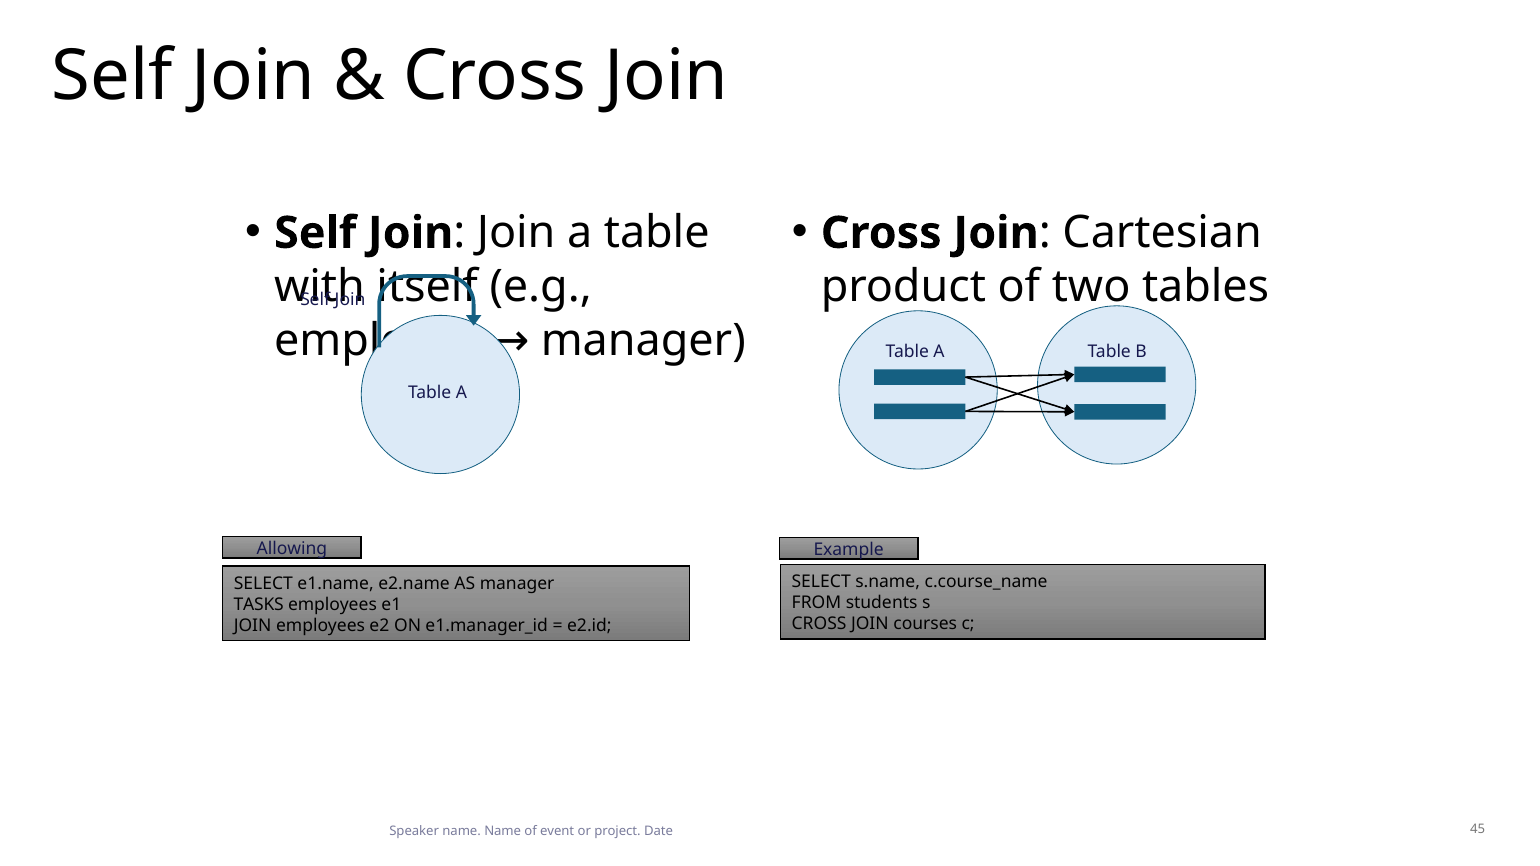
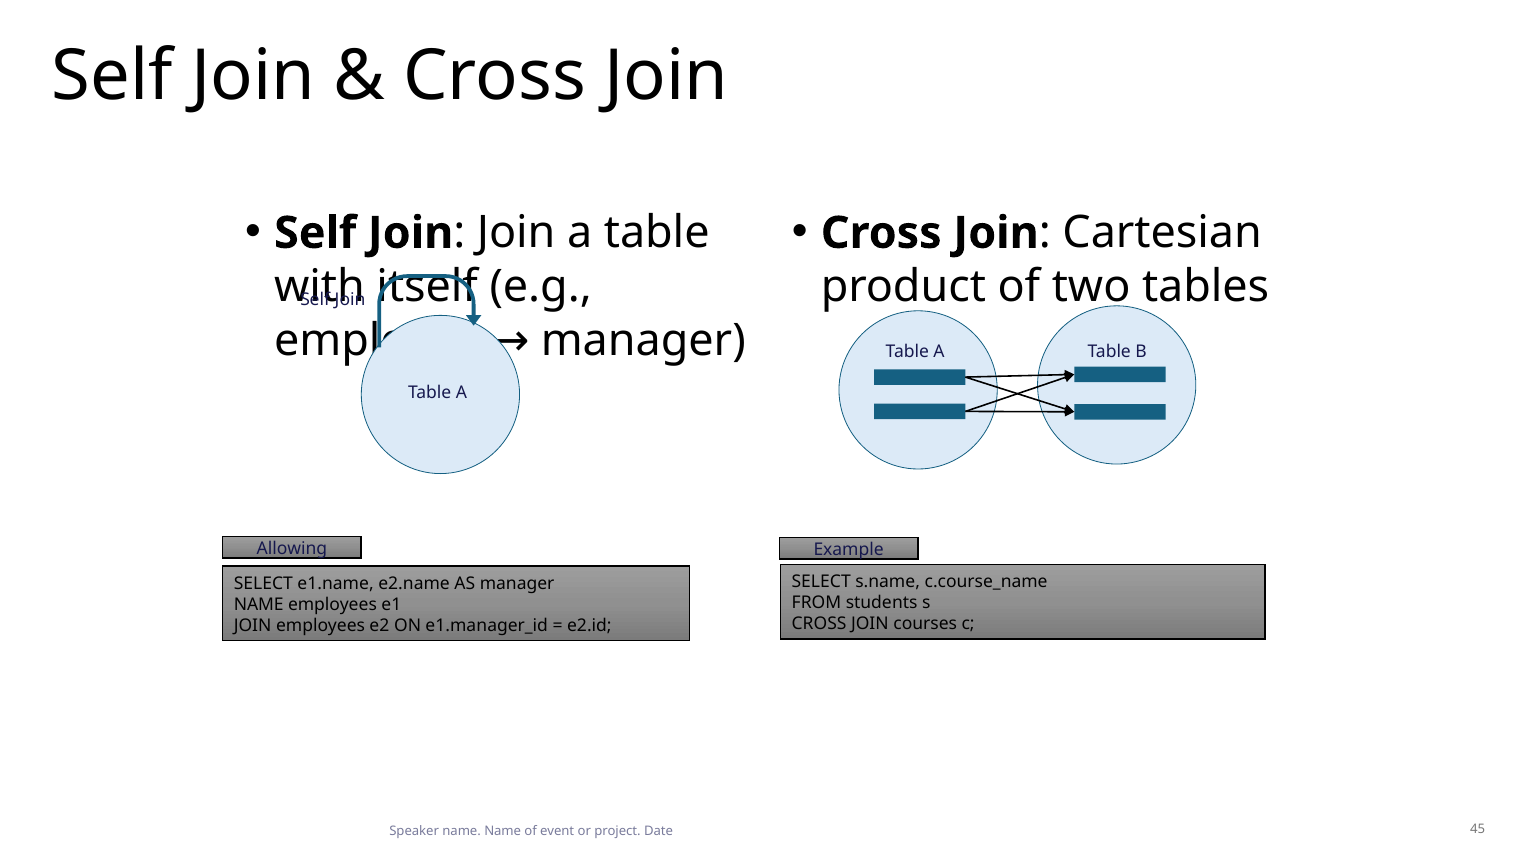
TASKS at (259, 605): TASKS -> NAME
